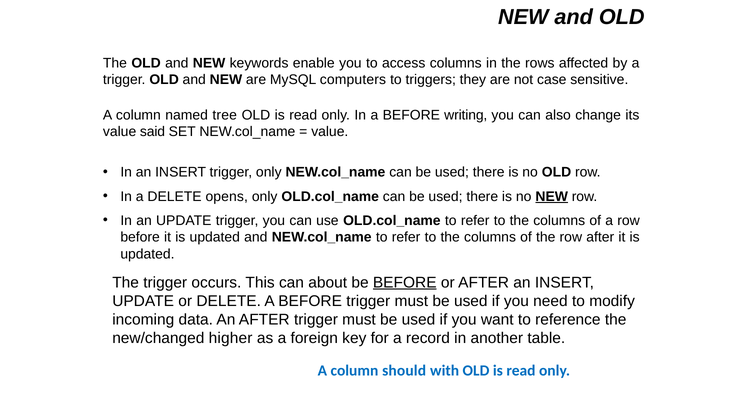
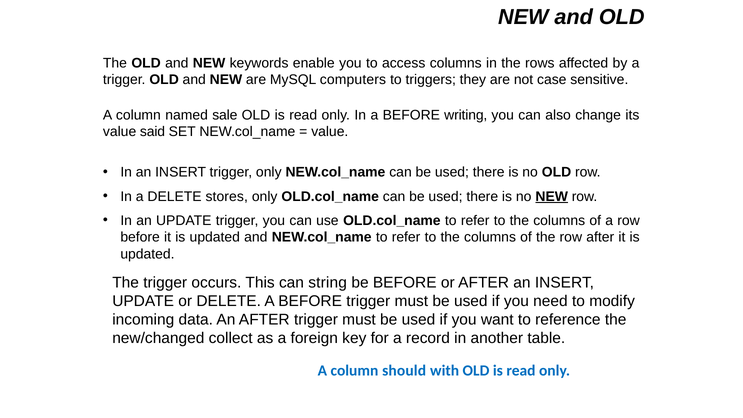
tree: tree -> sale
opens: opens -> stores
about: about -> string
BEFORE at (405, 282) underline: present -> none
higher: higher -> collect
